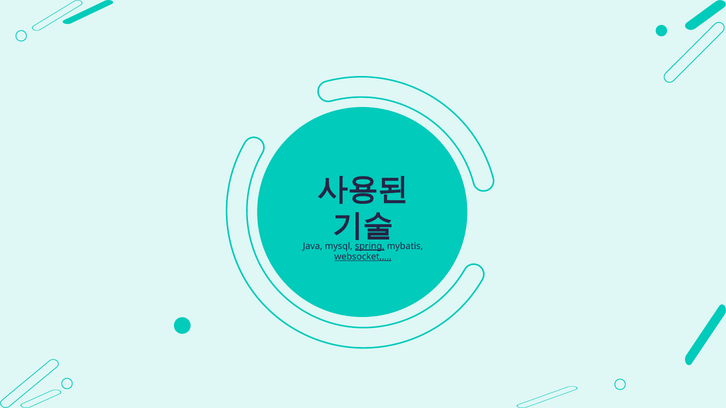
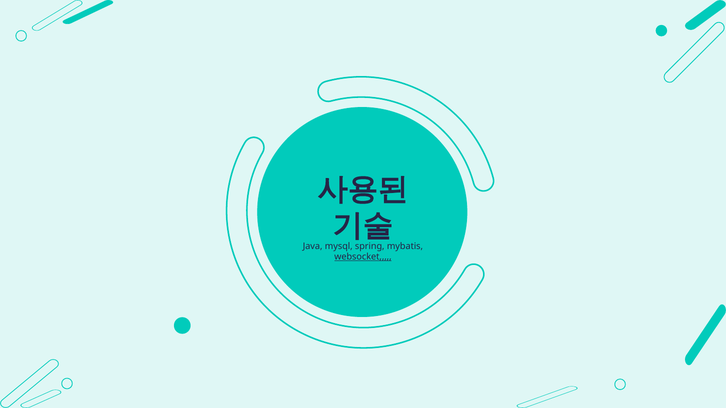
spring underline: present -> none
